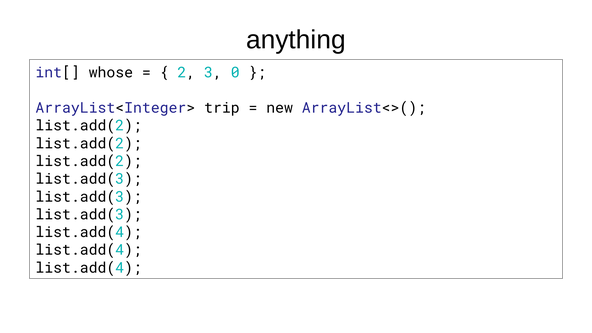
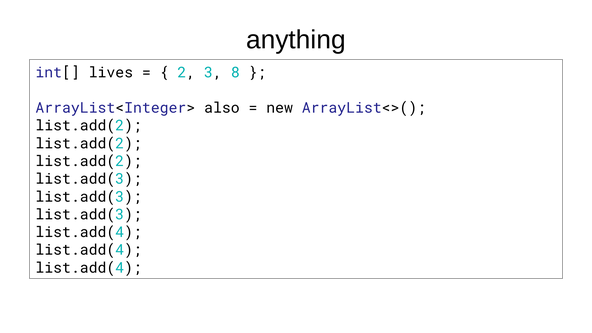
whose: whose -> lives
0: 0 -> 8
trip: trip -> also
